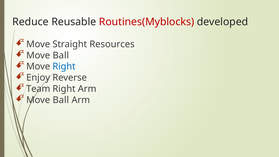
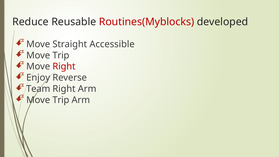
Resources: Resources -> Accessible
Ball at (61, 55): Ball -> Trip
Right at (64, 67) colour: blue -> red
Ball at (61, 100): Ball -> Trip
